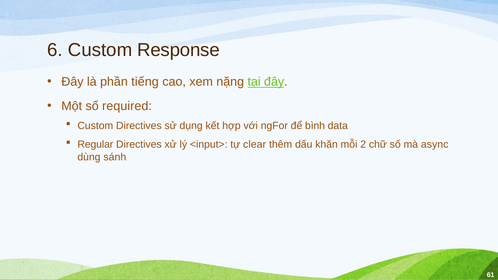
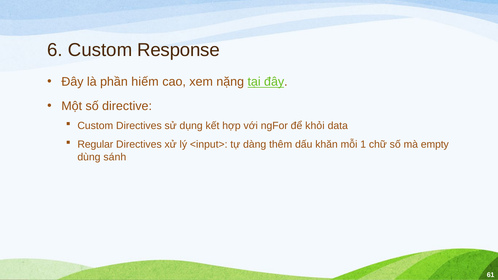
tiếng: tiếng -> hiếm
required: required -> directive
bình: bình -> khỏi
clear: clear -> dàng
2: 2 -> 1
async: async -> empty
